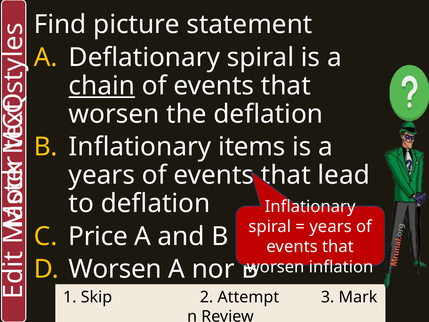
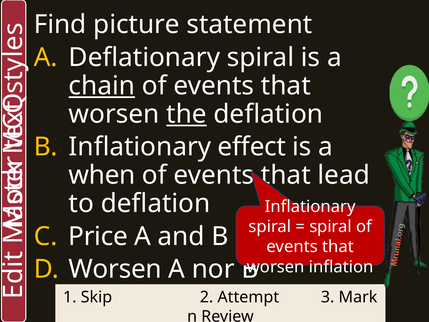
the underline: none -> present
items: items -> effect
years at (102, 175): years -> when
years at (331, 227): years -> spiral
